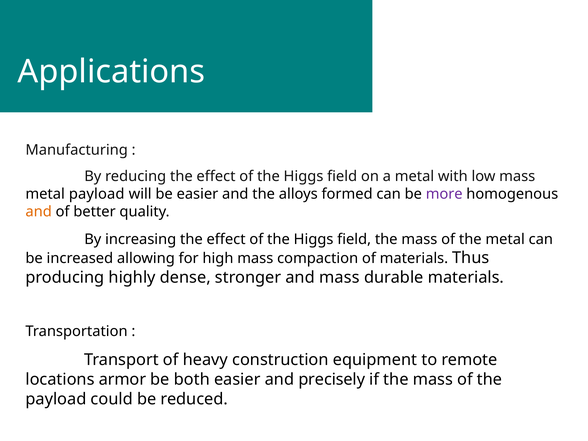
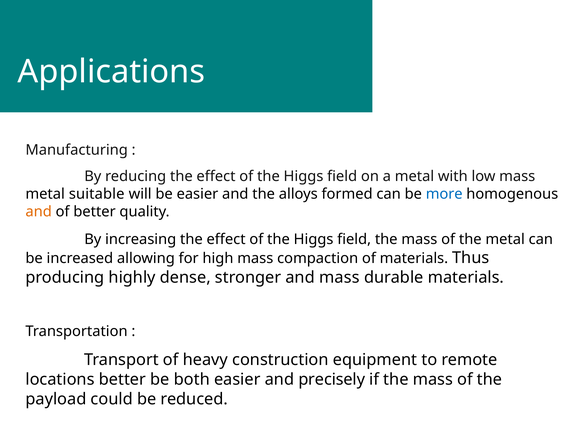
metal payload: payload -> suitable
more colour: purple -> blue
locations armor: armor -> better
